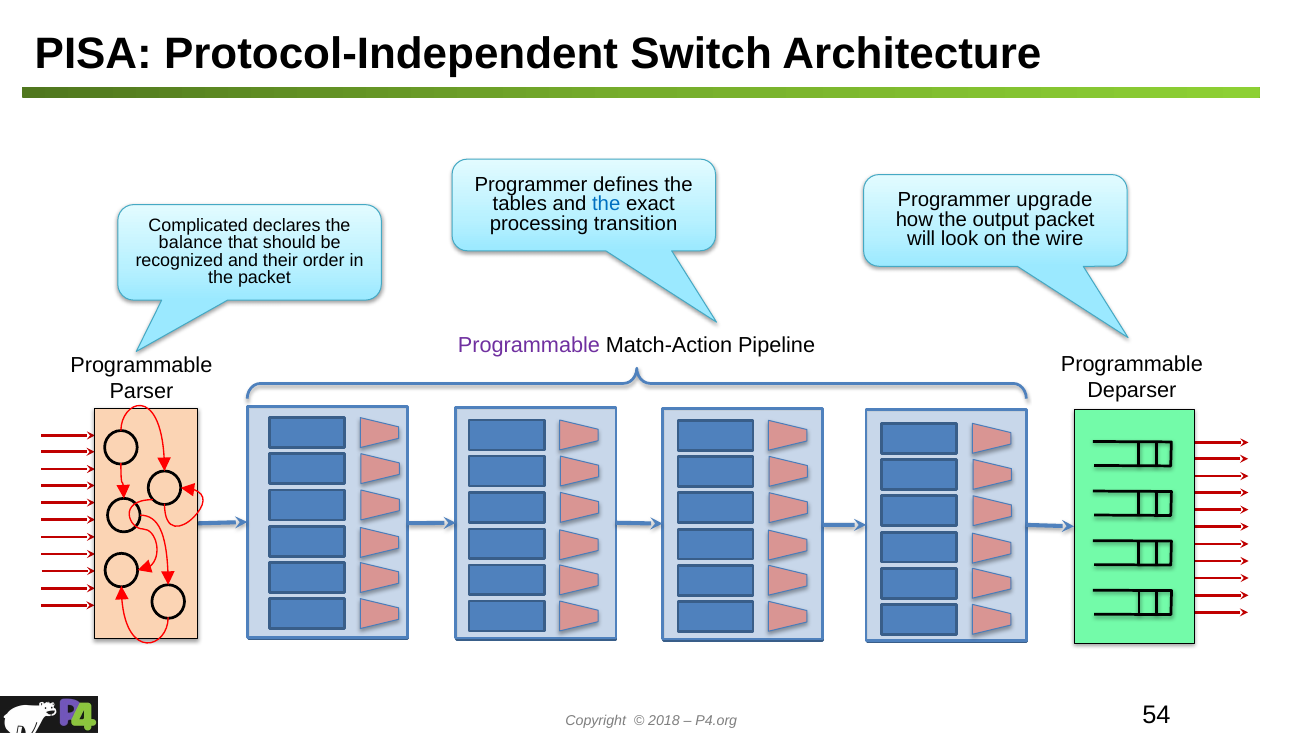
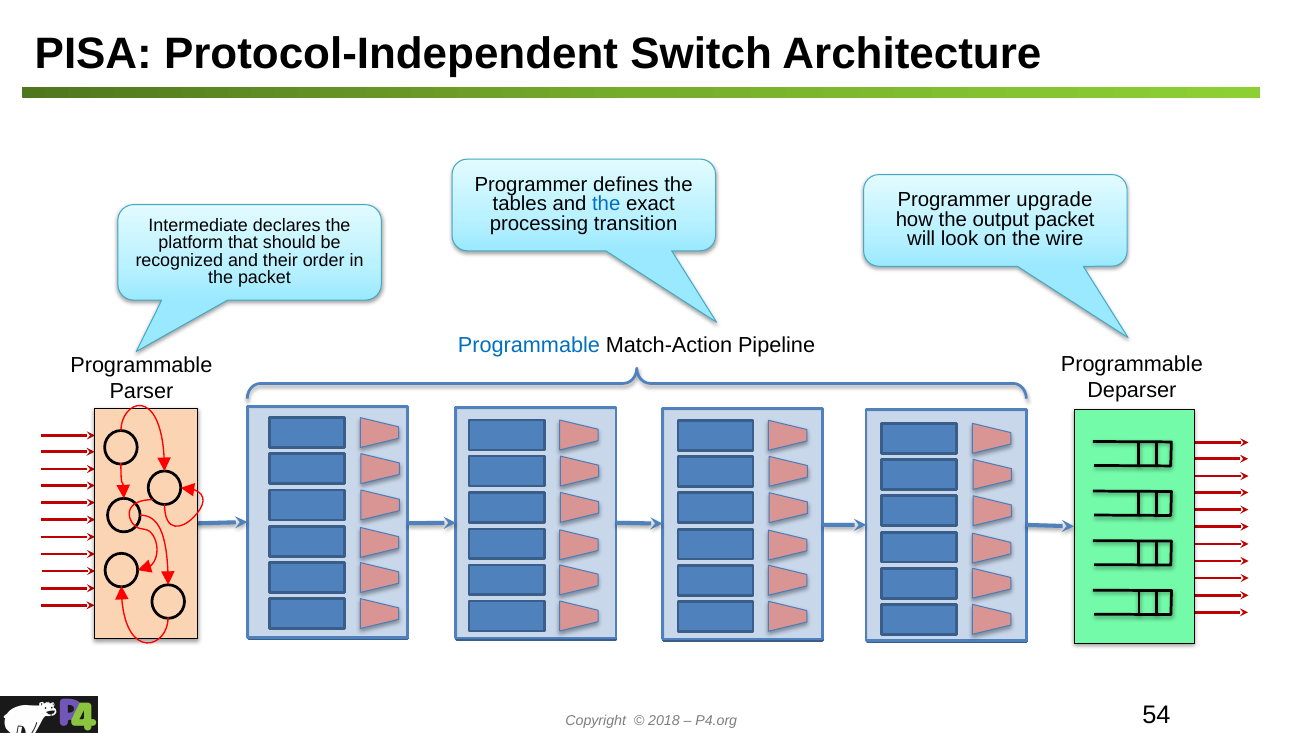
Complicated: Complicated -> Intermediate
balance: balance -> platform
Programmable at (529, 345) colour: purple -> blue
